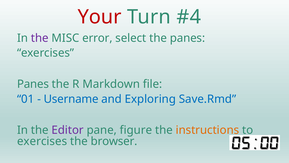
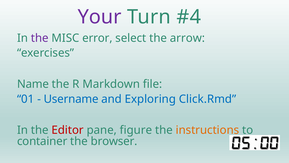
Your colour: red -> purple
the panes: panes -> arrow
Panes at (33, 84): Panes -> Name
Save.Rmd: Save.Rmd -> Click.Rmd
Editor colour: purple -> red
exercises at (42, 141): exercises -> container
